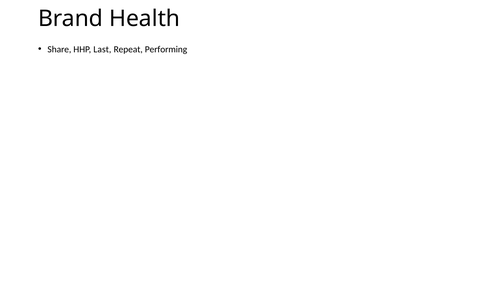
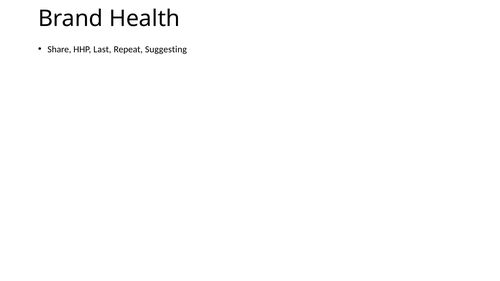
Performing: Performing -> Suggesting
